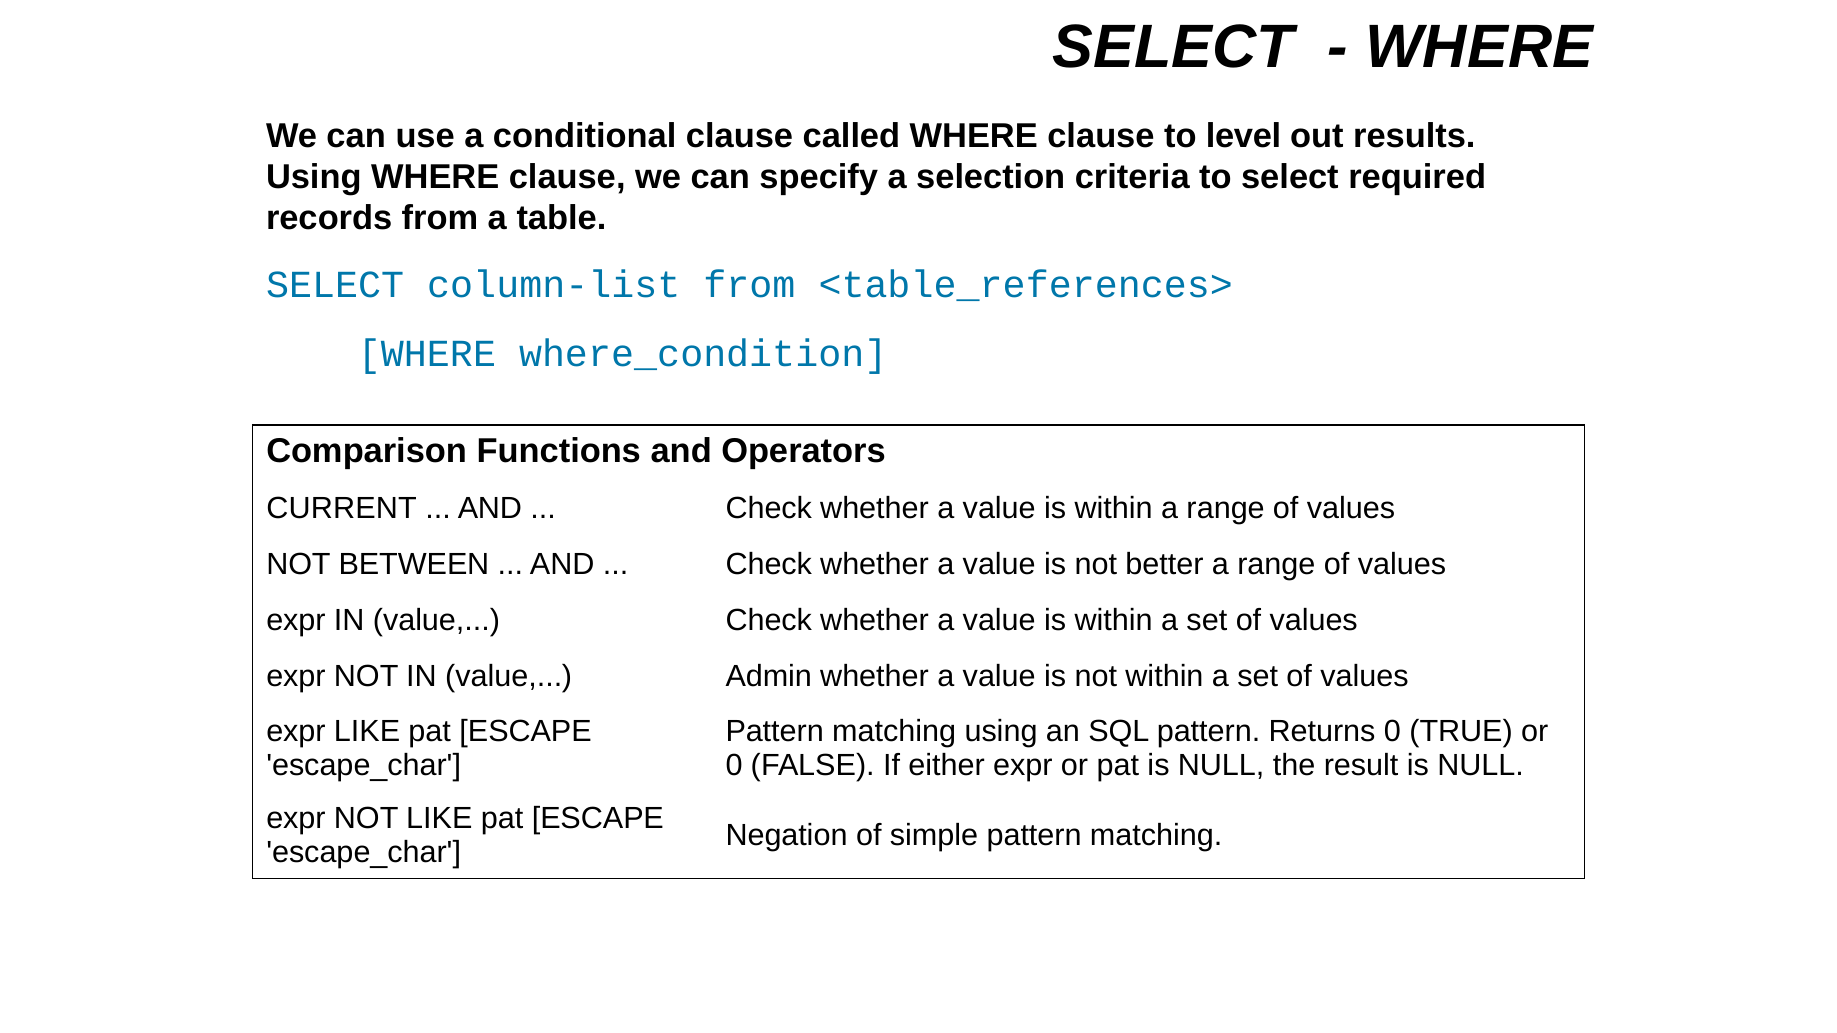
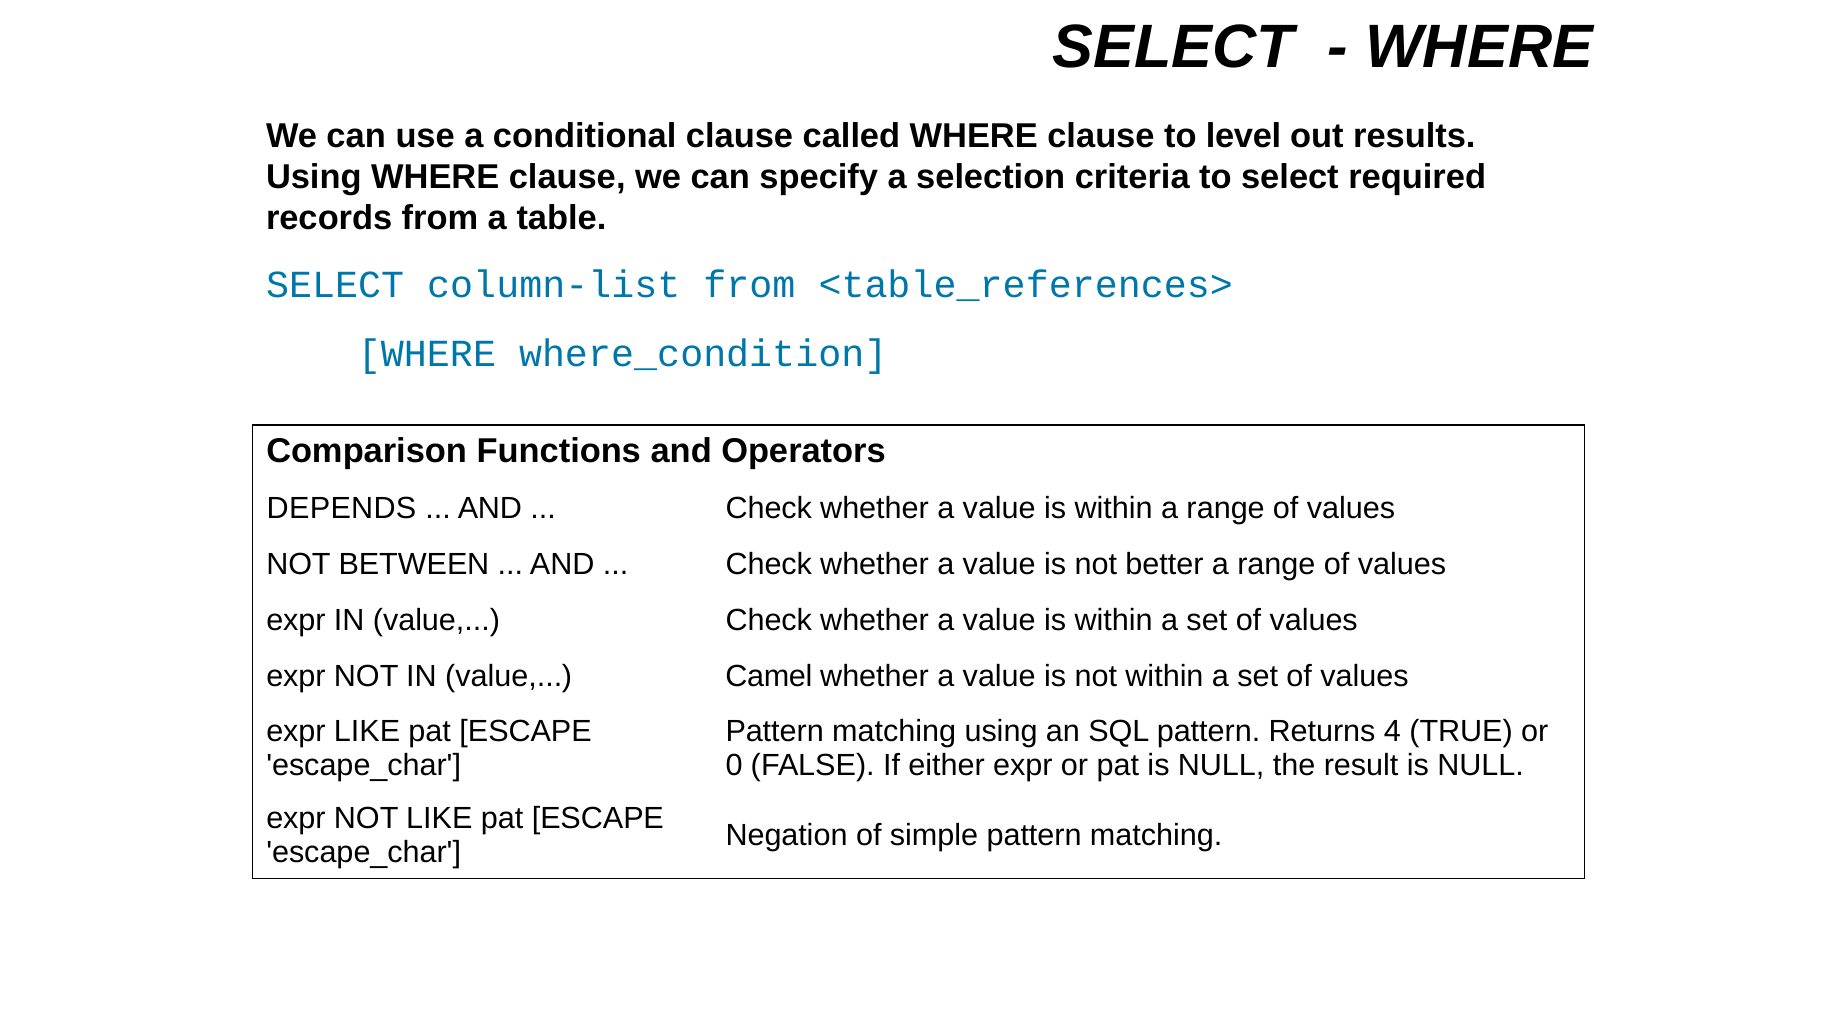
CURRENT: CURRENT -> DEPENDS
Admin: Admin -> Camel
Returns 0: 0 -> 4
